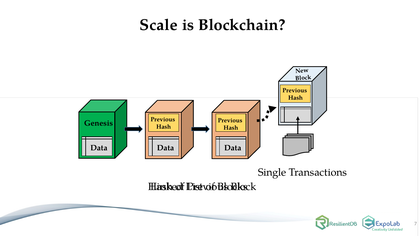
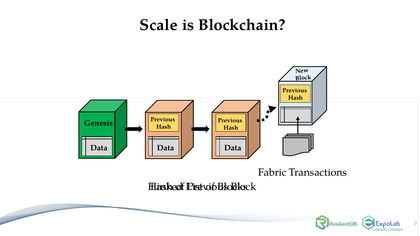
Single: Single -> Fabric
